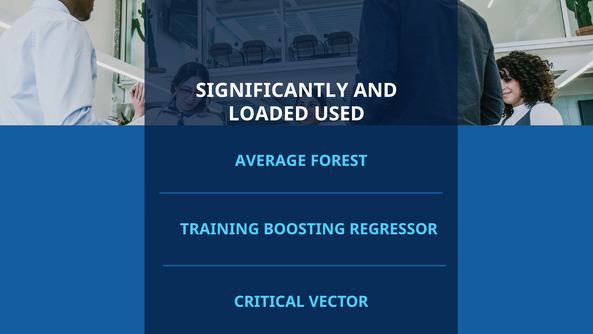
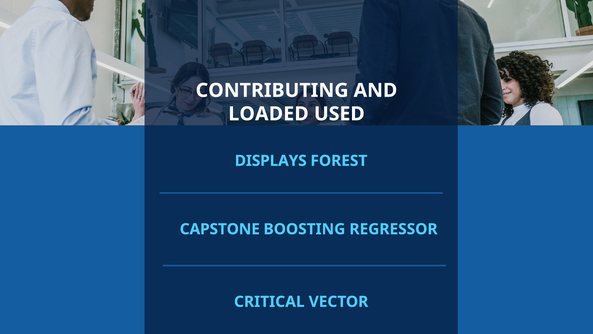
SIGNIFICANTLY: SIGNIFICANTLY -> CONTRIBUTING
AVERAGE: AVERAGE -> DISPLAYS
TRAINING: TRAINING -> CAPSTONE
